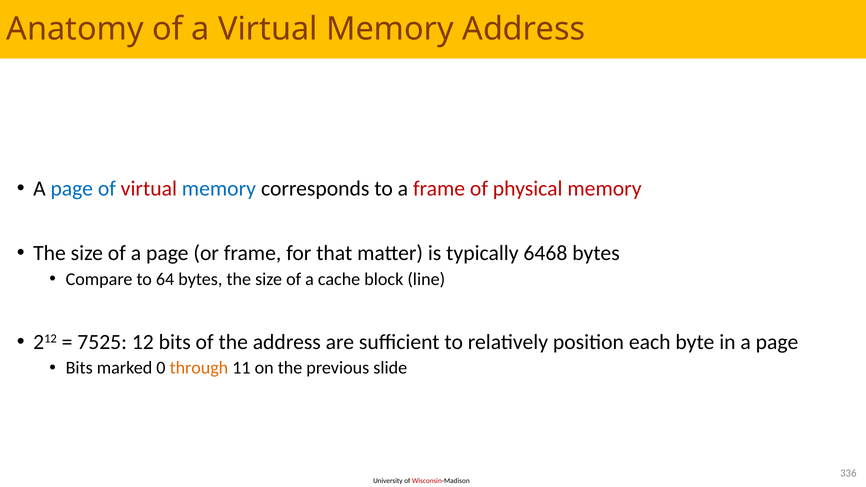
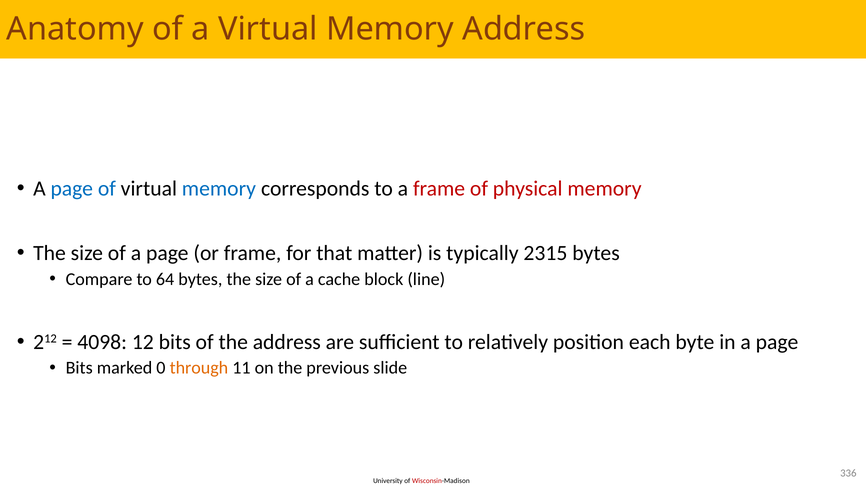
virtual at (149, 188) colour: red -> black
6468: 6468 -> 2315
7525: 7525 -> 4098
